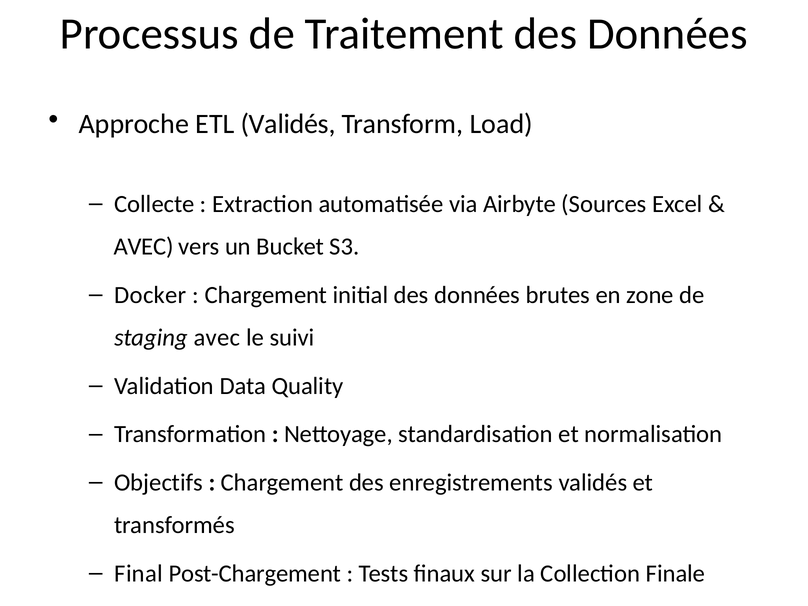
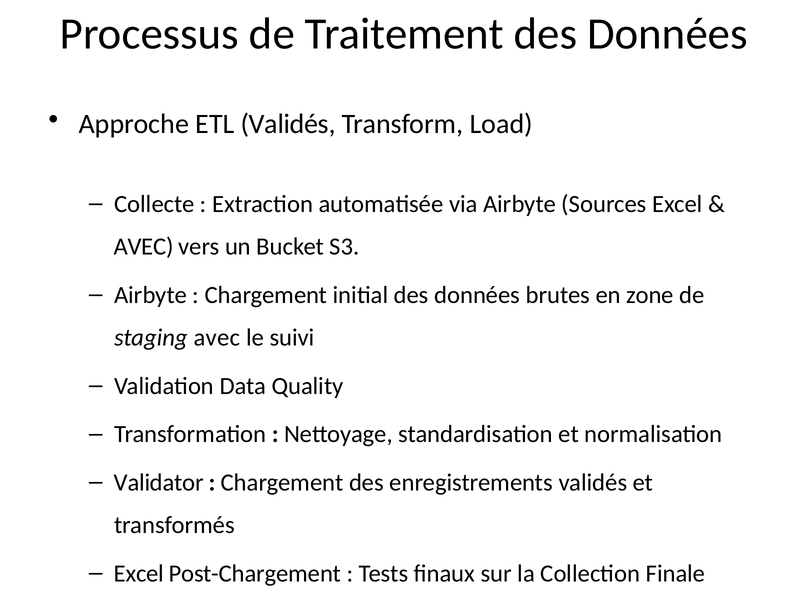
Docker at (150, 295): Docker -> Airbyte
Objectifs: Objectifs -> Validator
Final at (139, 574): Final -> Excel
